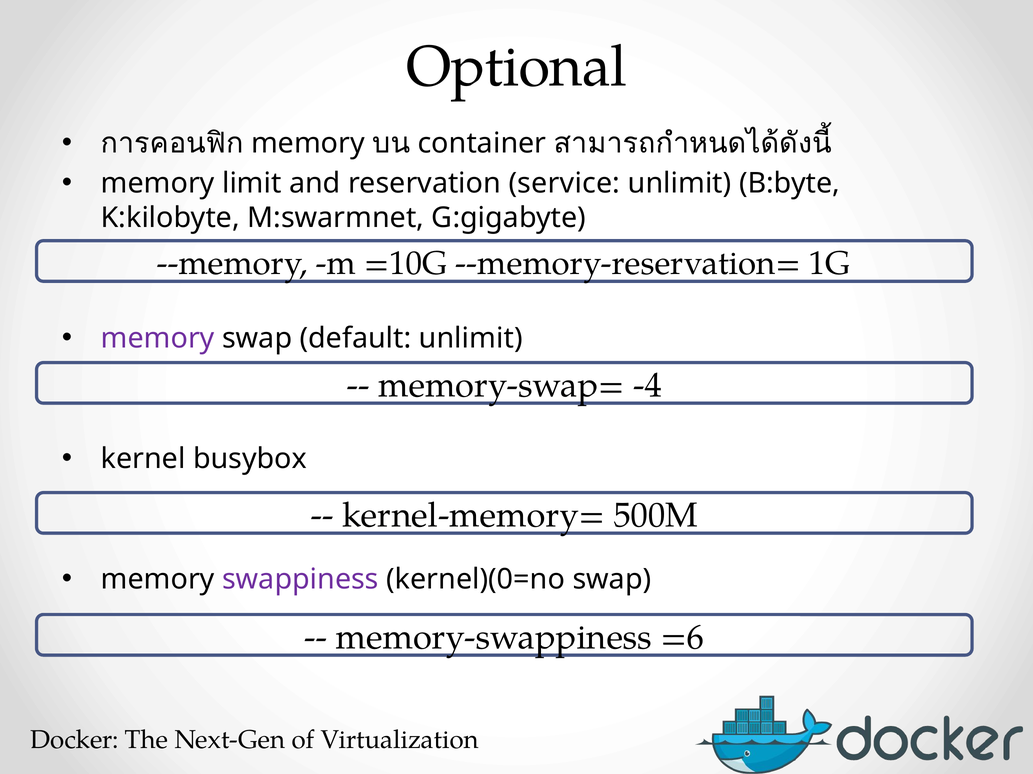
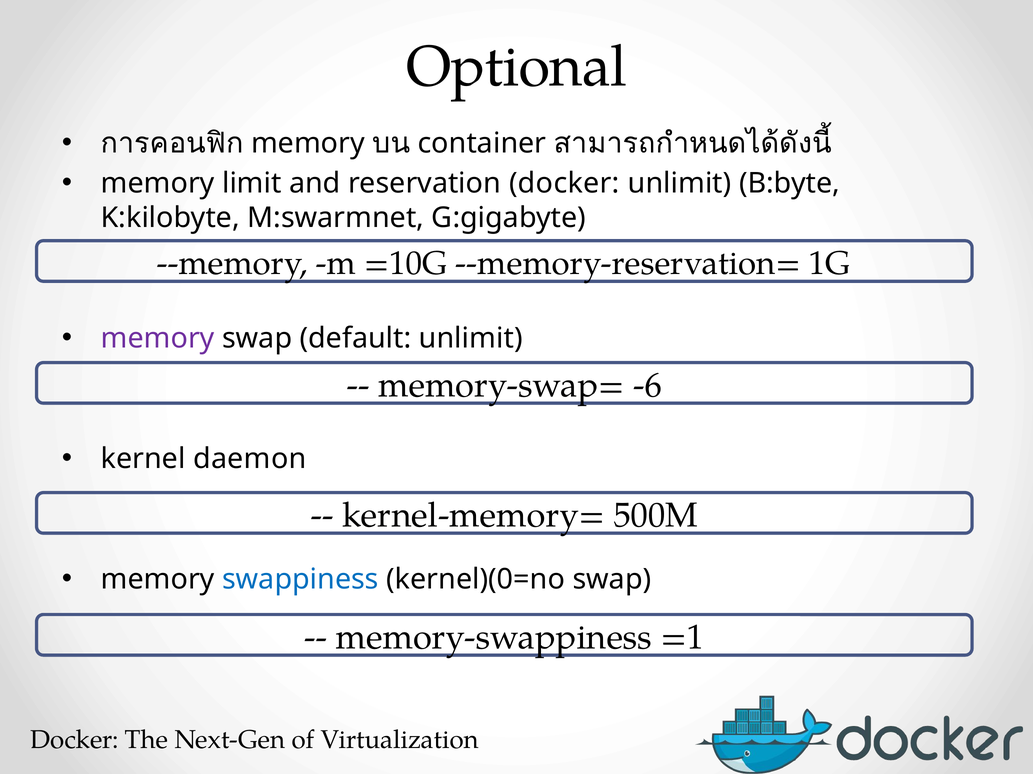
reservation service: service -> docker
-4: -4 -> -6
busybox: busybox -> daemon
swappiness colour: purple -> blue
=6: =6 -> =1
